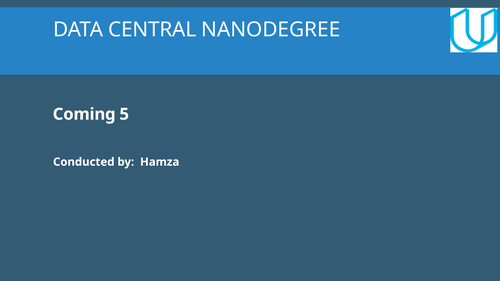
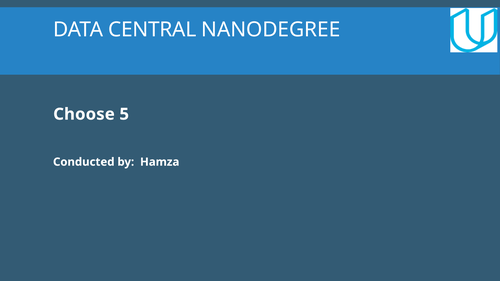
Coming: Coming -> Choose
